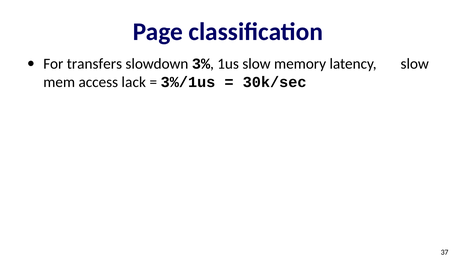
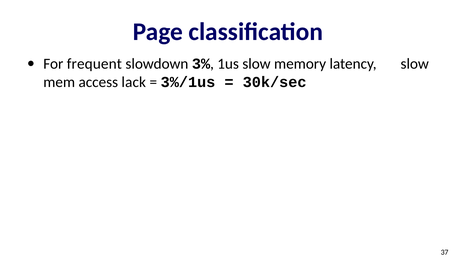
transfers: transfers -> frequent
